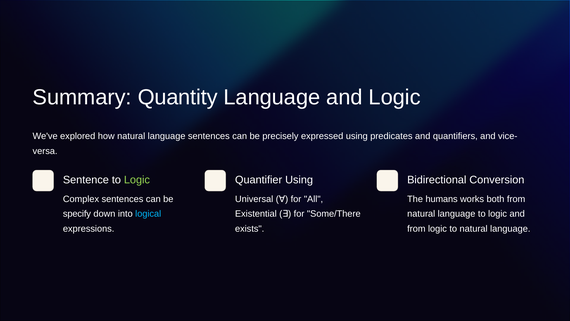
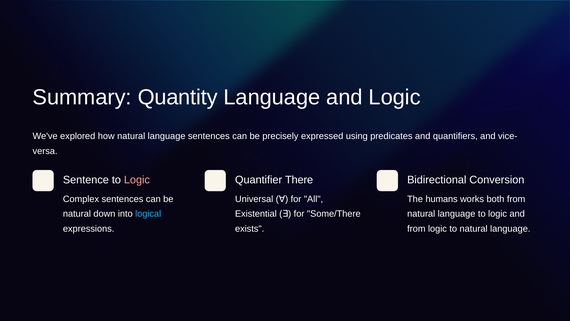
Logic at (137, 180) colour: light green -> pink
Quantifier Using: Using -> There
specify at (77, 214): specify -> natural
